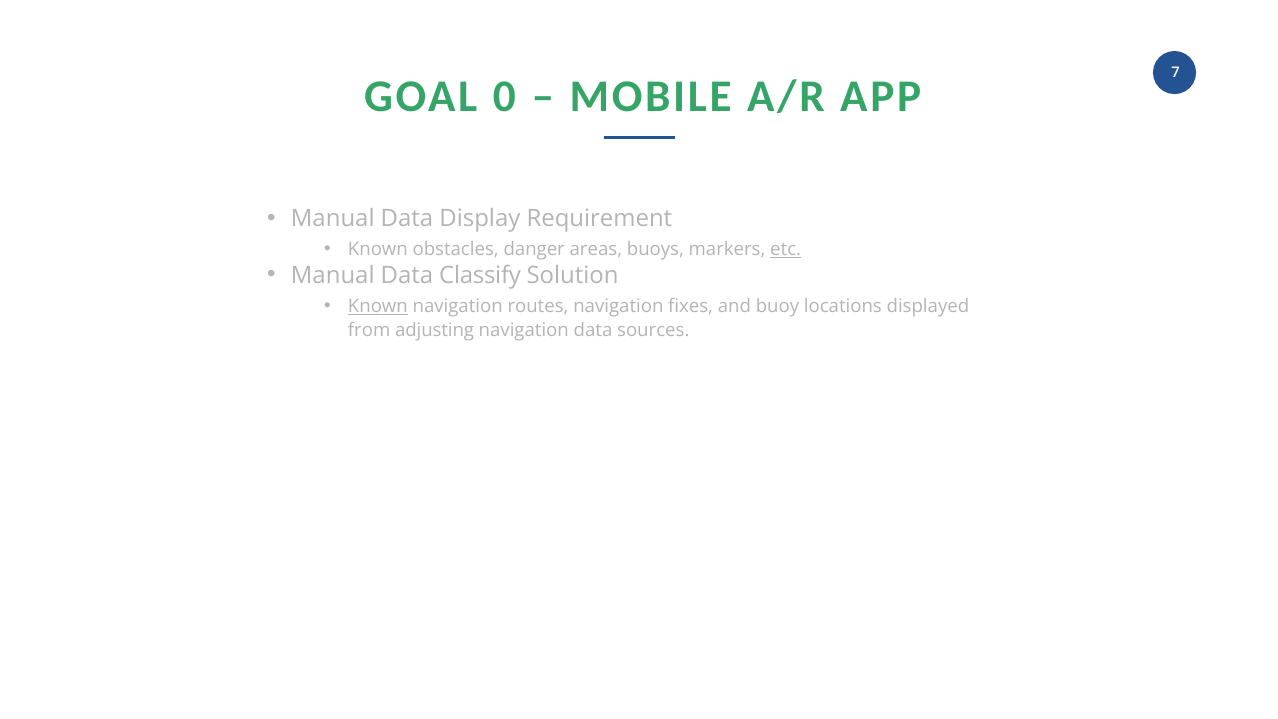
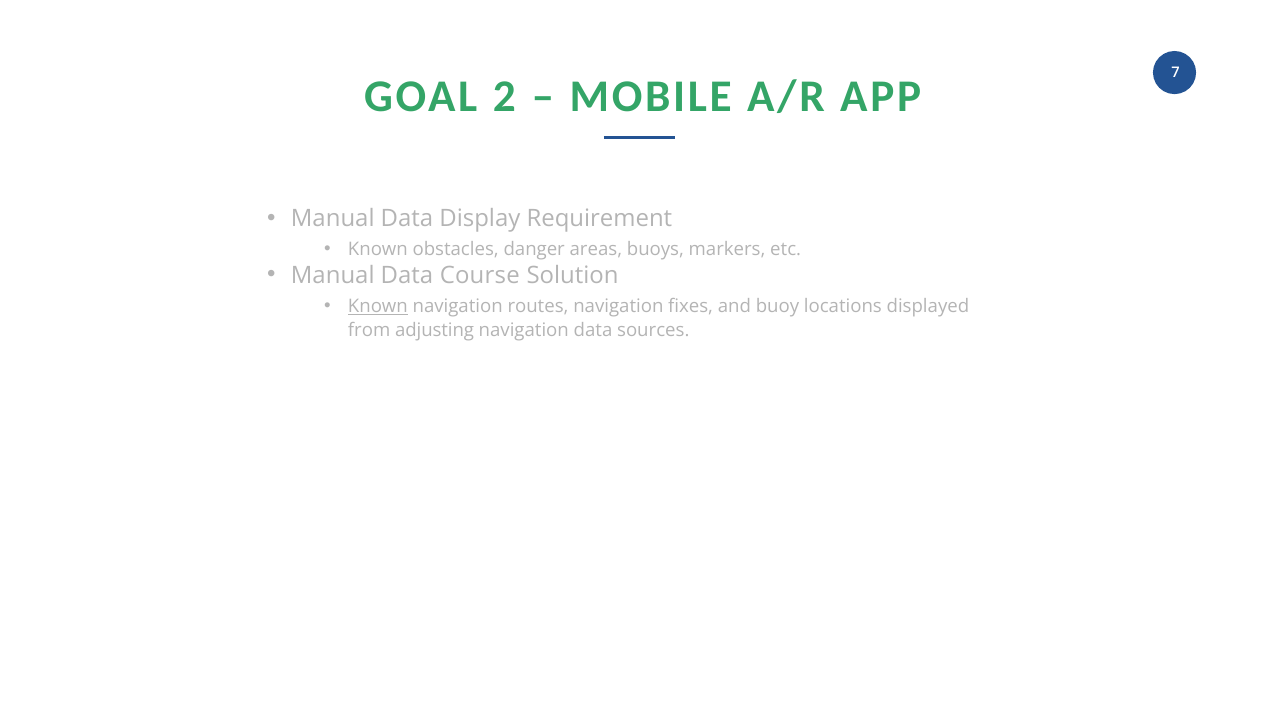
0: 0 -> 2
etc underline: present -> none
Classify: Classify -> Course
